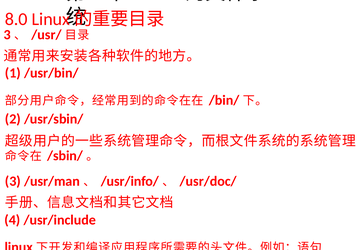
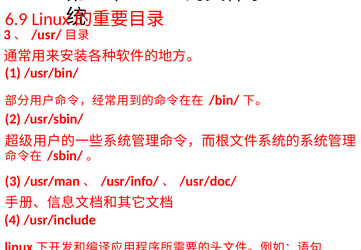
8.0: 8.0 -> 6.9
